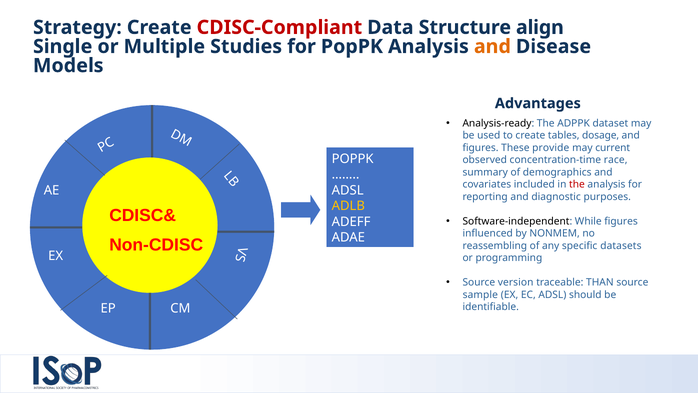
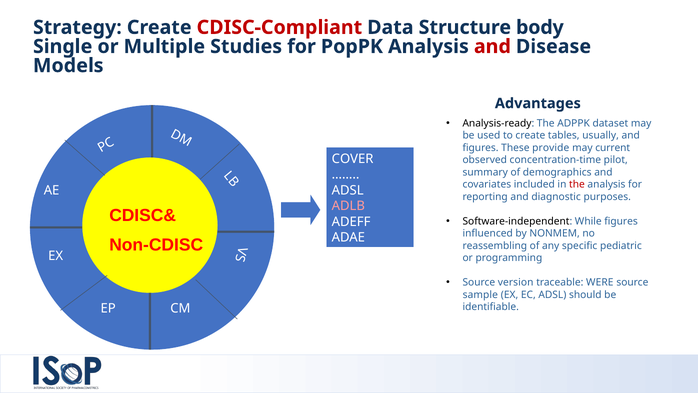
align: align -> body
and at (492, 46) colour: orange -> red
dosage: dosage -> usually
POPPK at (353, 159): POPPK -> COVER
race: race -> pilot
ADLB colour: yellow -> pink
datasets: datasets -> pediatric
THAN: THAN -> WERE
